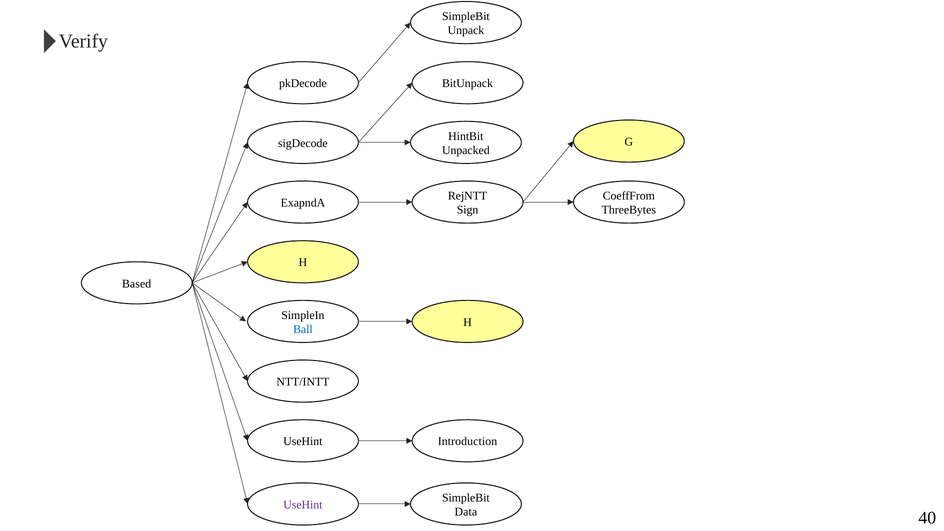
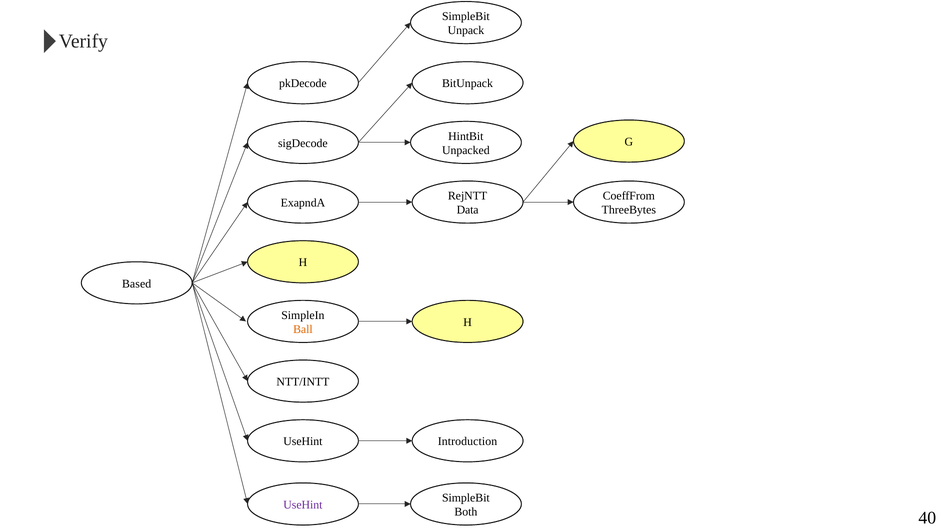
Sign: Sign -> Data
Ball colour: blue -> orange
Data: Data -> Both
